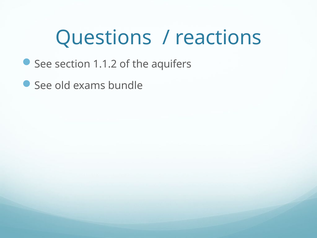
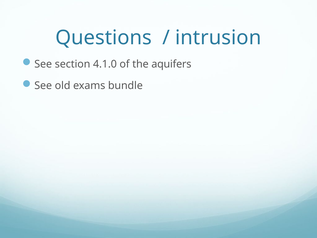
reactions: reactions -> intrusion
1.1.2: 1.1.2 -> 4.1.0
